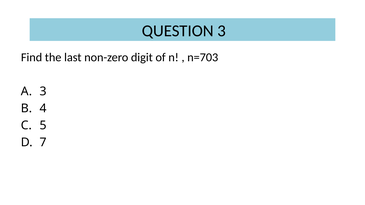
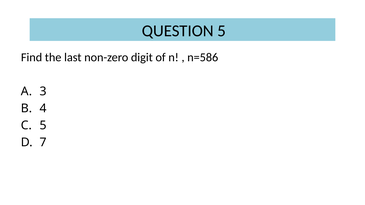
QUESTION 3: 3 -> 5
n=703: n=703 -> n=586
